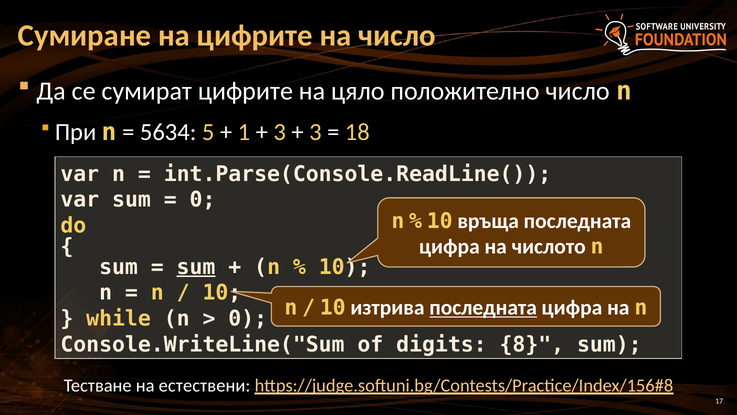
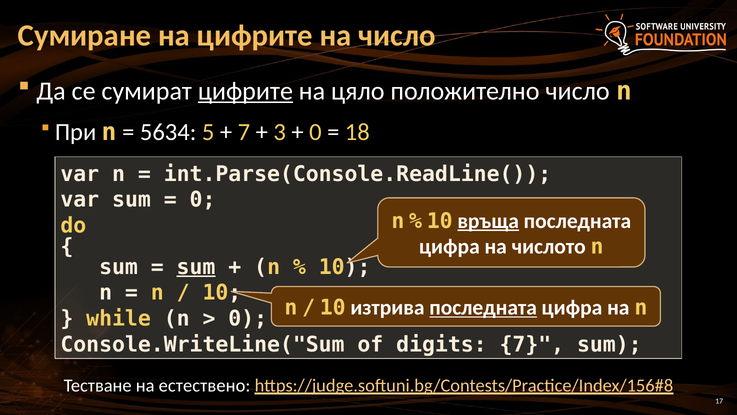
цифрите at (245, 91) underline: none -> present
1 at (244, 132): 1 -> 7
3 at (315, 132): 3 -> 0
връща underline: none -> present
digits 8: 8 -> 7
естествени: естествени -> естествено
